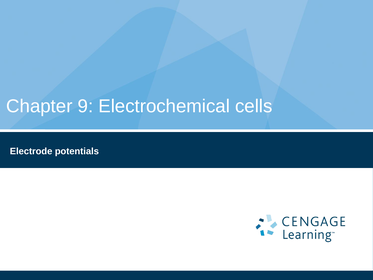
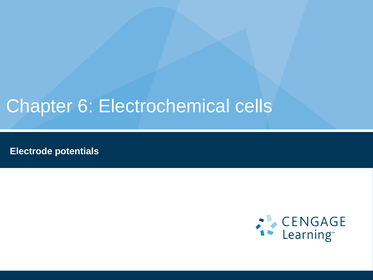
9: 9 -> 6
